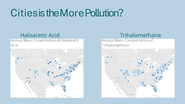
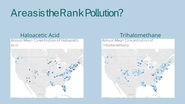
Cities: Cities -> Areas
More: More -> Rank
